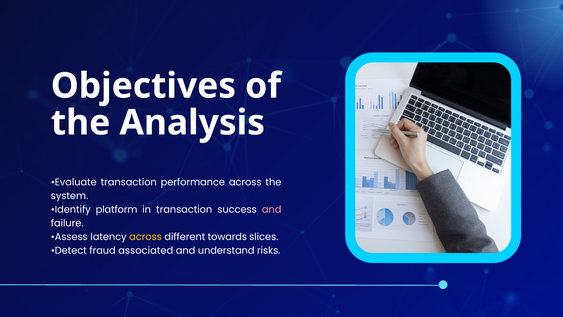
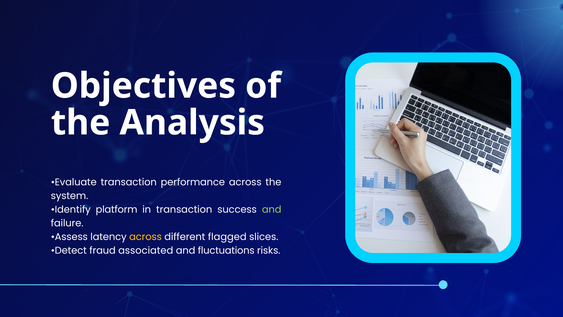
and at (272, 209) colour: pink -> light green
towards: towards -> flagged
understand: understand -> fluctuations
